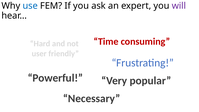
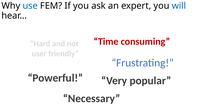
will colour: purple -> blue
